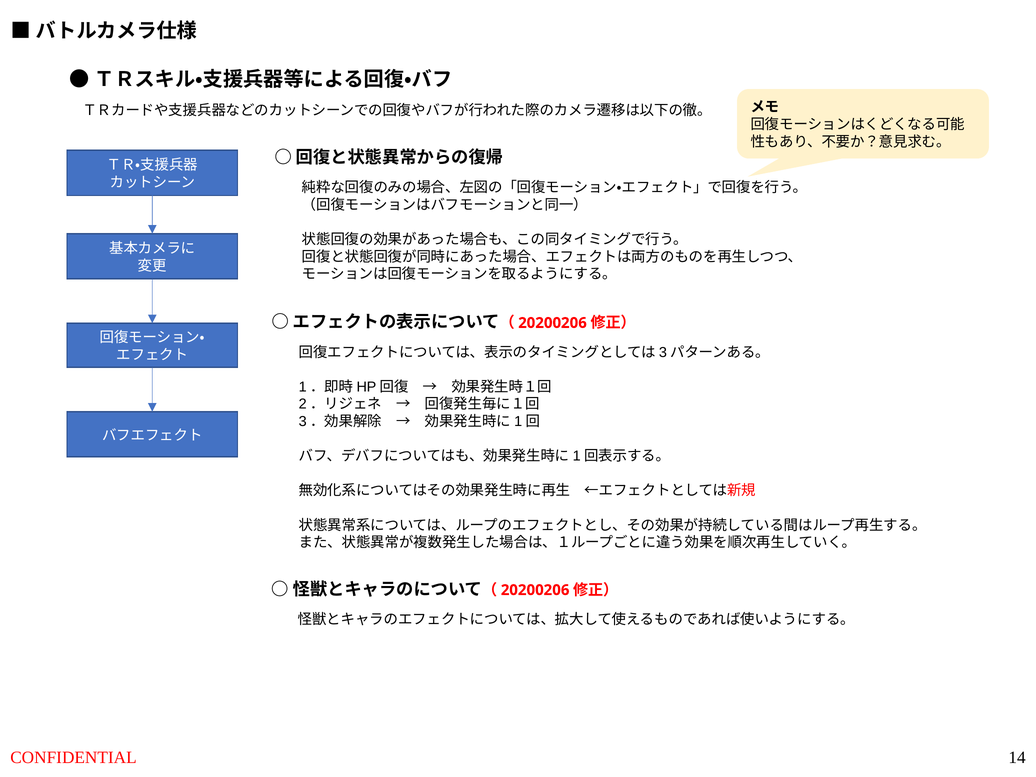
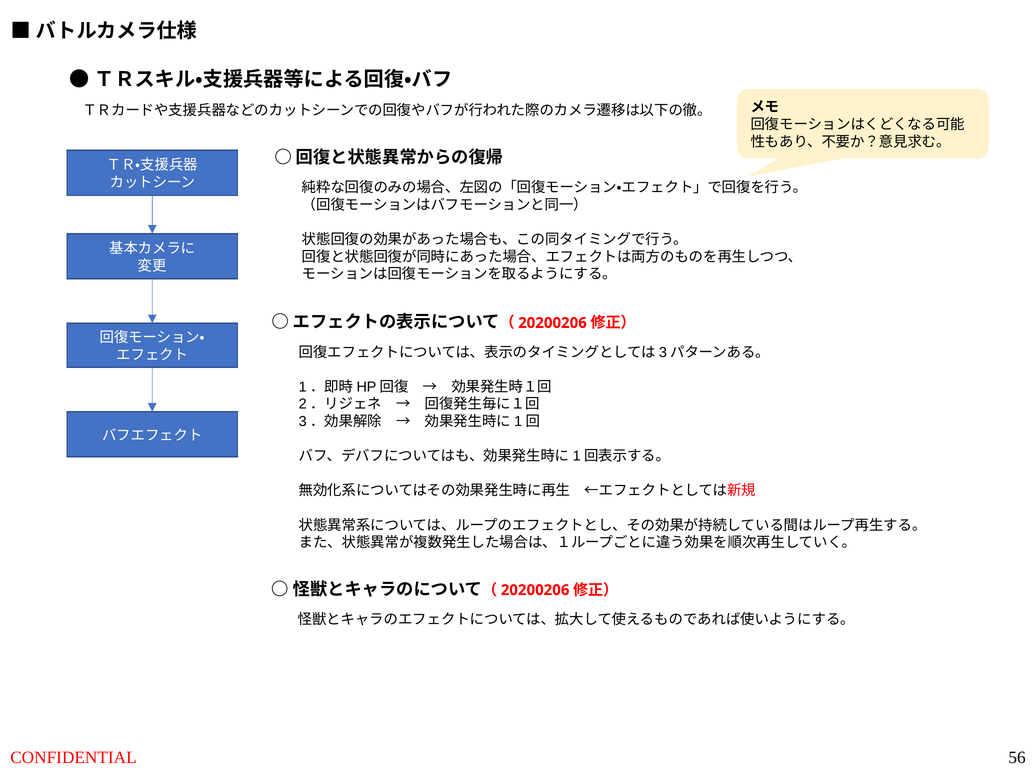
14: 14 -> 56
